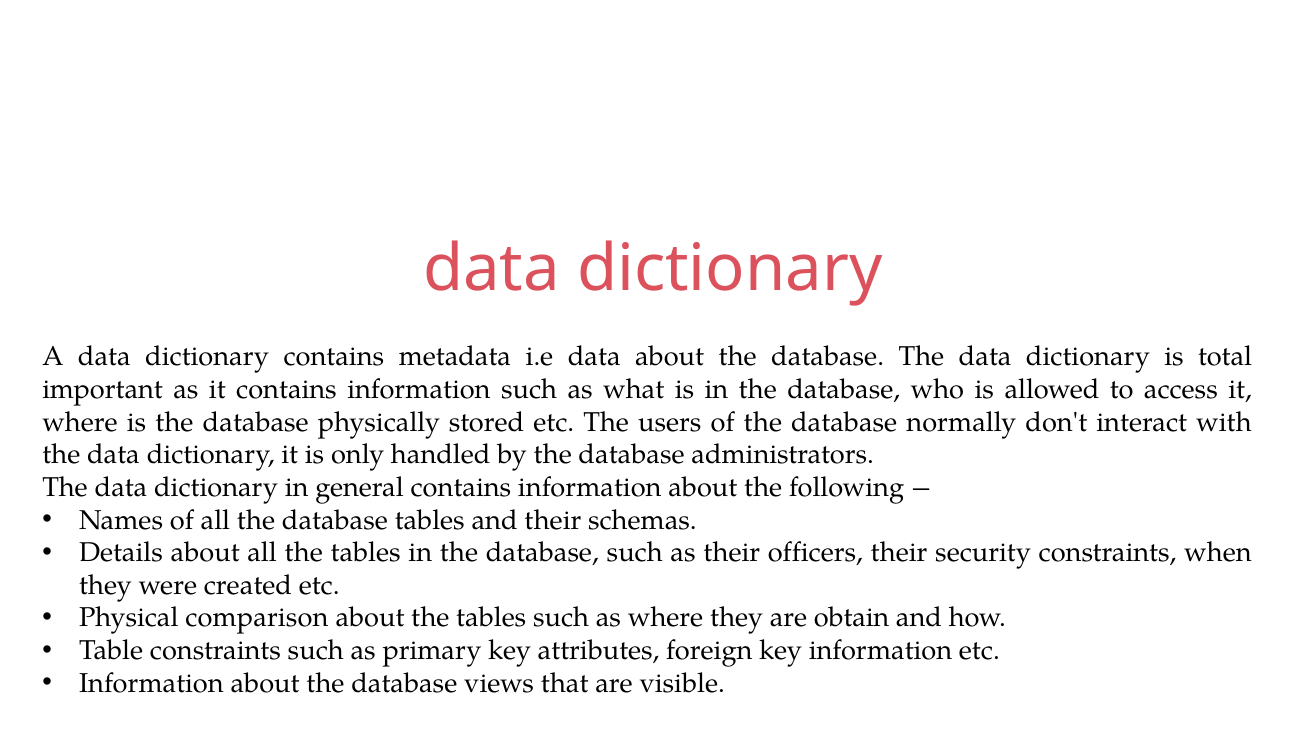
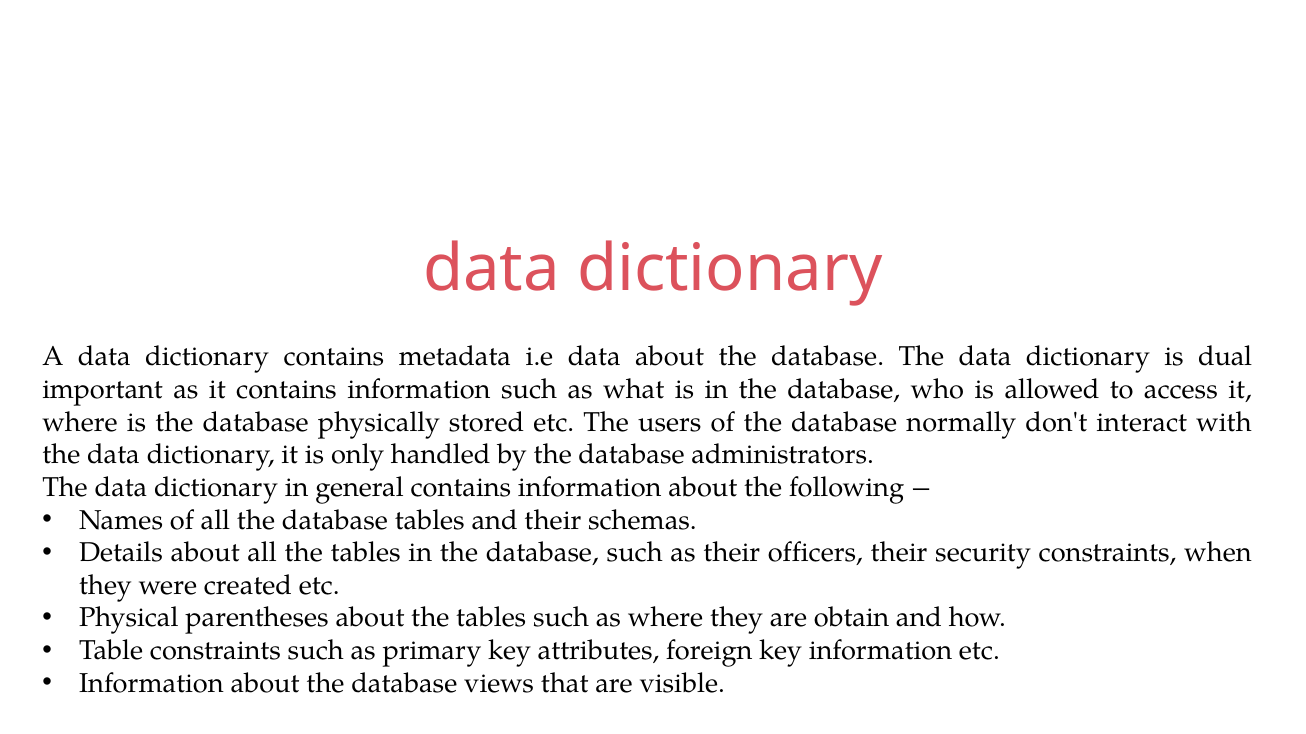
total: total -> dual
comparison: comparison -> parentheses
